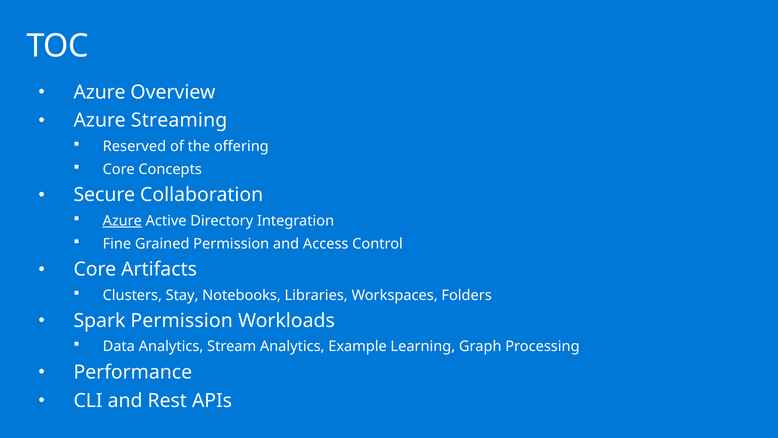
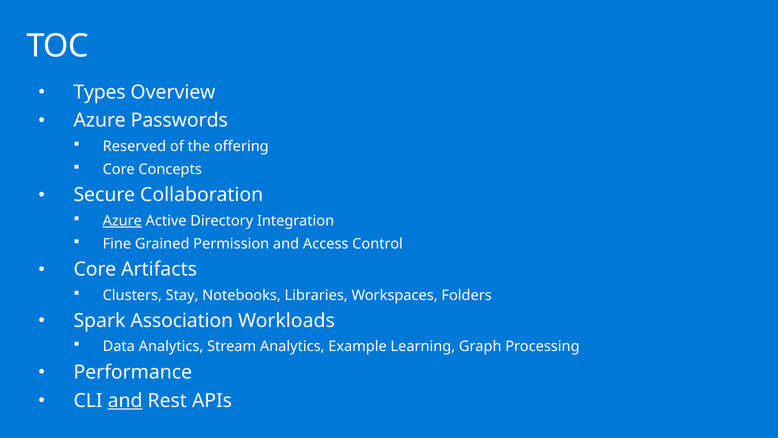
Azure at (100, 92): Azure -> Types
Streaming: Streaming -> Passwords
Spark Permission: Permission -> Association
and at (125, 400) underline: none -> present
